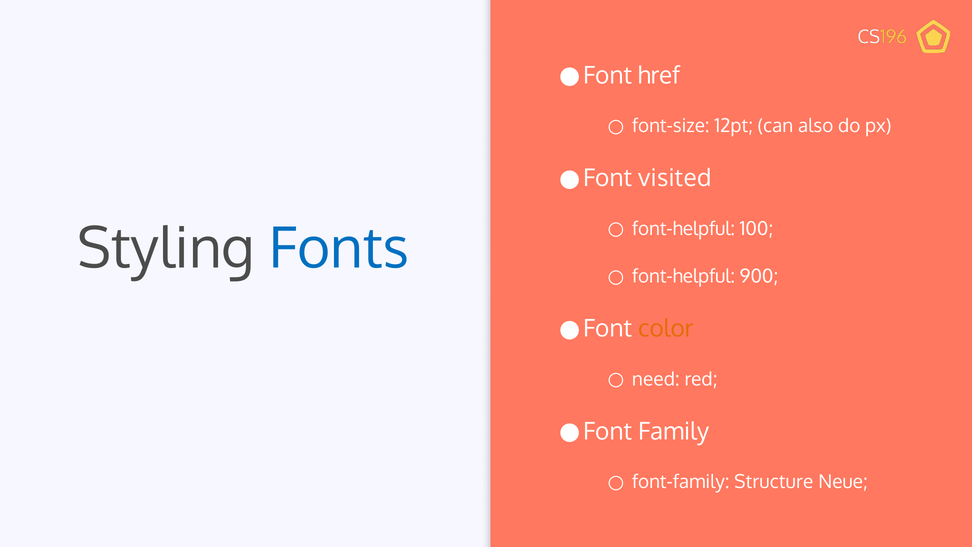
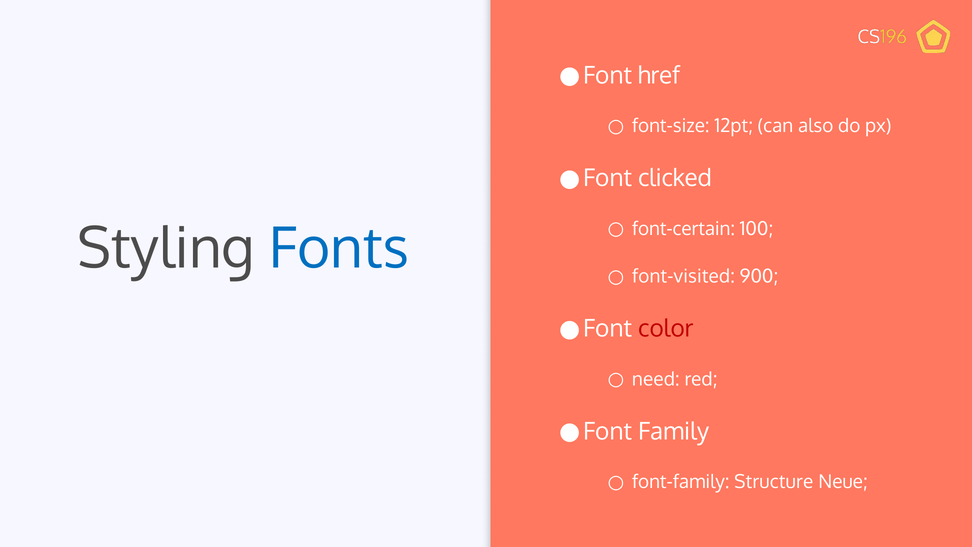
visited: visited -> clicked
font-helpful at (684, 229): font-helpful -> font-certain
font-helpful at (684, 276): font-helpful -> font-visited
color colour: orange -> red
